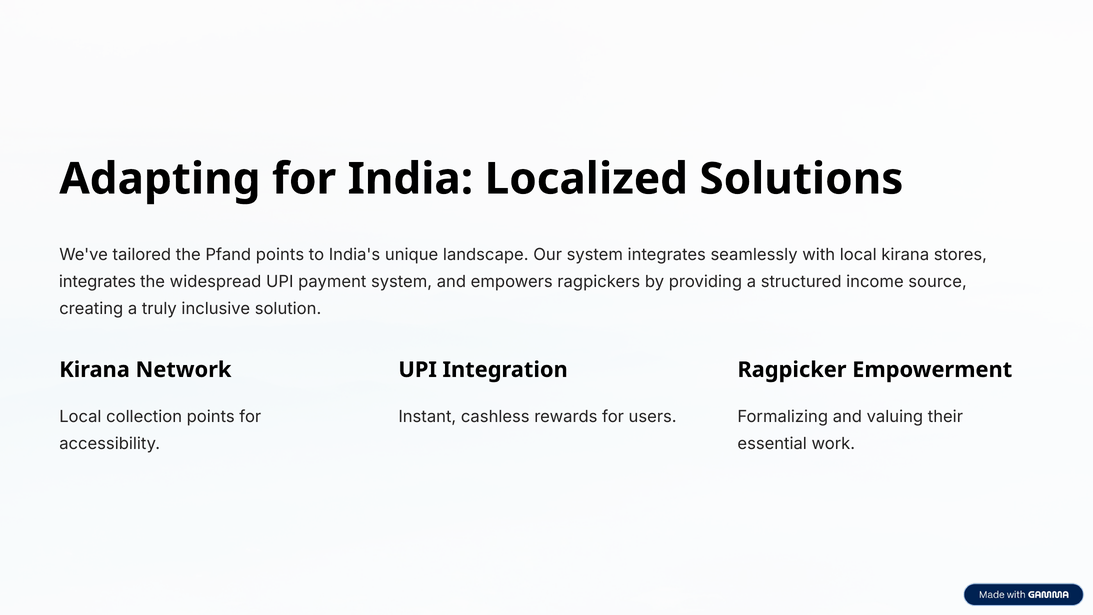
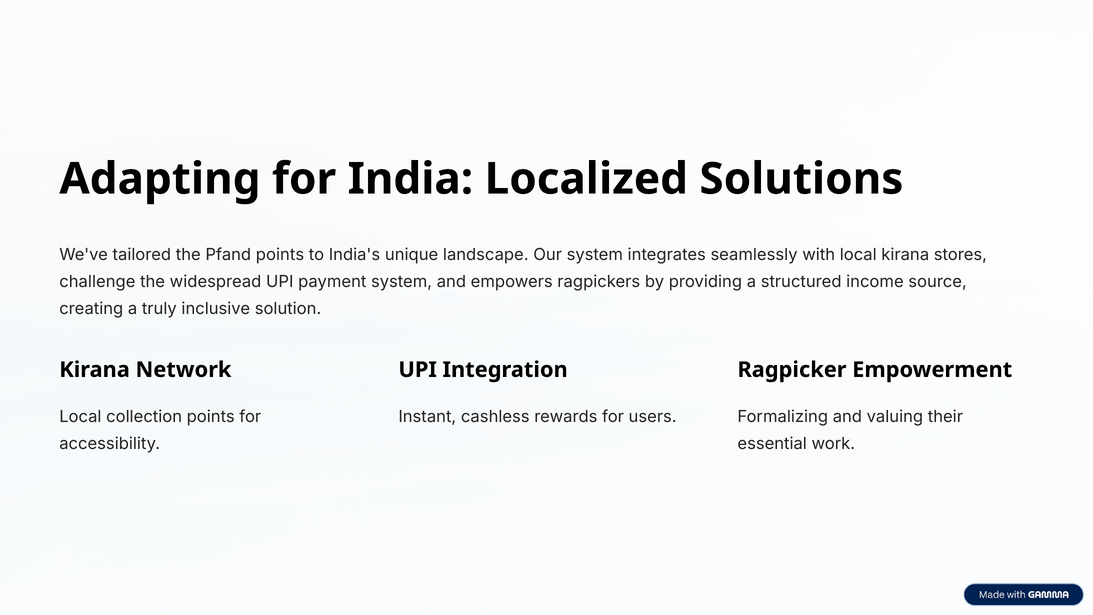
integrates at (97, 282): integrates -> challenge
